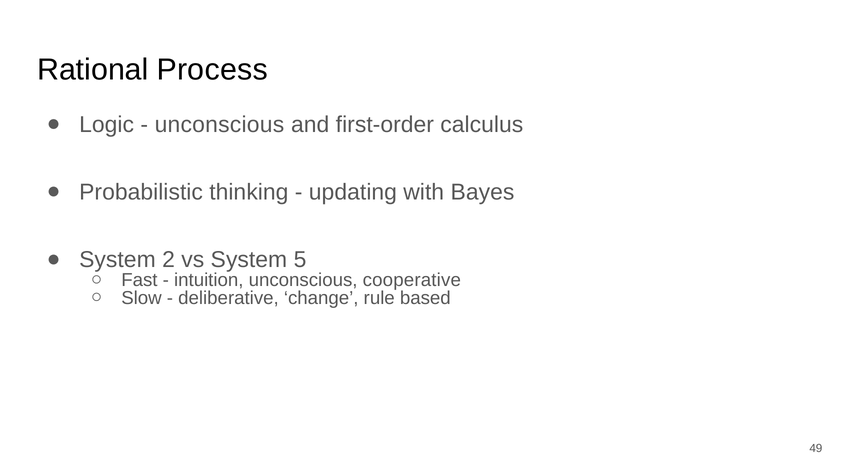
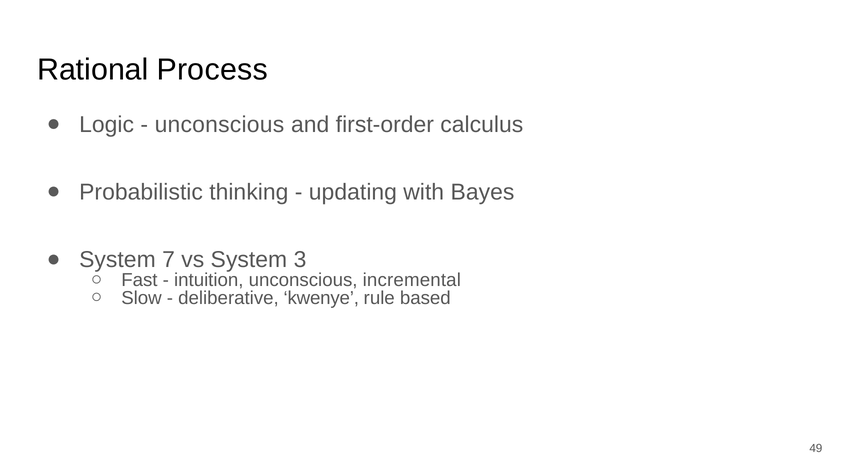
2: 2 -> 7
5: 5 -> 3
cooperative: cooperative -> incremental
change: change -> kwenye
